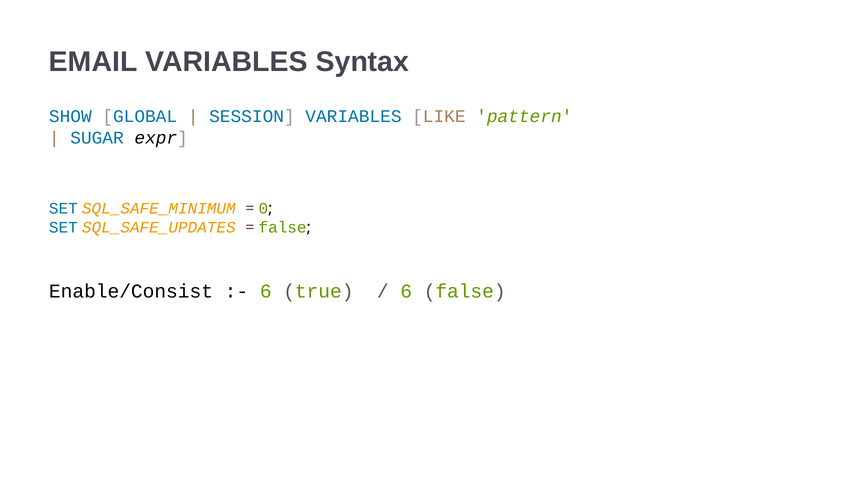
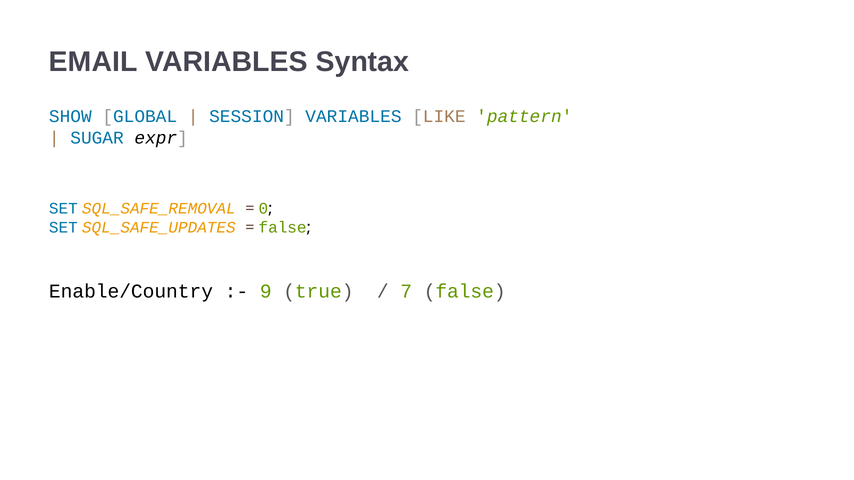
SQL_SAFE_MINIMUM: SQL_SAFE_MINIMUM -> SQL_SAFE_REMOVAL
Enable/Consist: Enable/Consist -> Enable/Country
6 at (266, 291): 6 -> 9
6 at (406, 291): 6 -> 7
